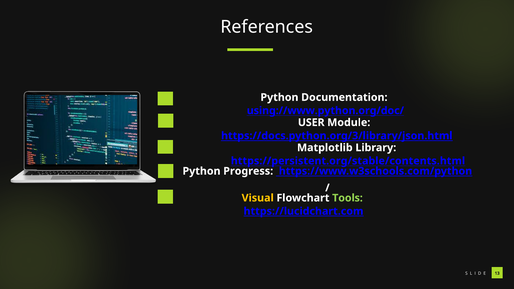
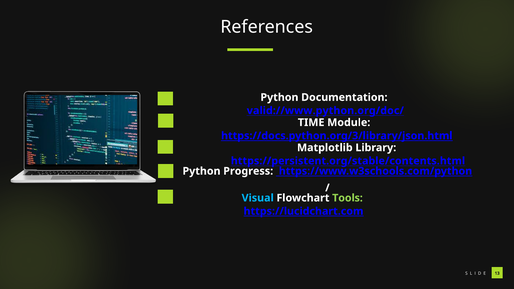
using://www.python.org/doc/: using://www.python.org/doc/ -> valid://www.python.org/doc/
USER: USER -> TIME
Visual colour: yellow -> light blue
